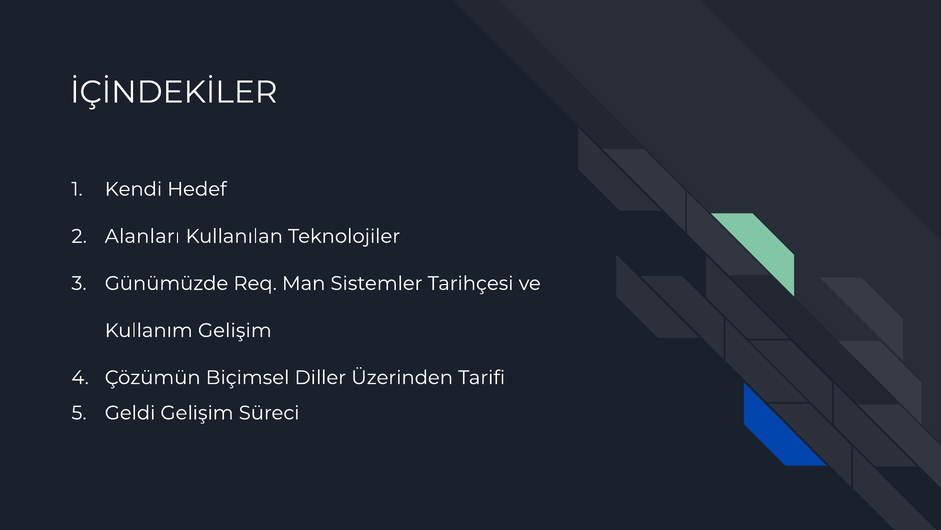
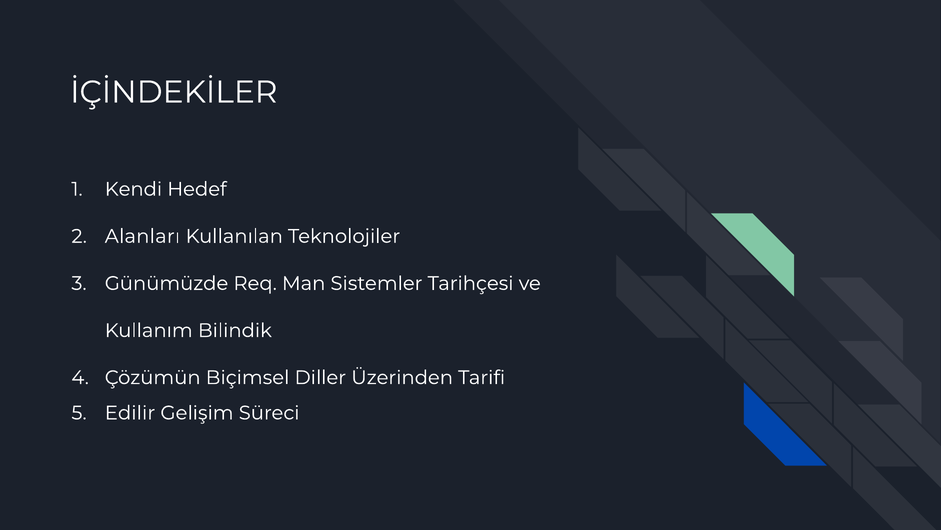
Kullanım Gelişim: Gelişim -> Bilindik
Geldi: Geldi -> Edilir
